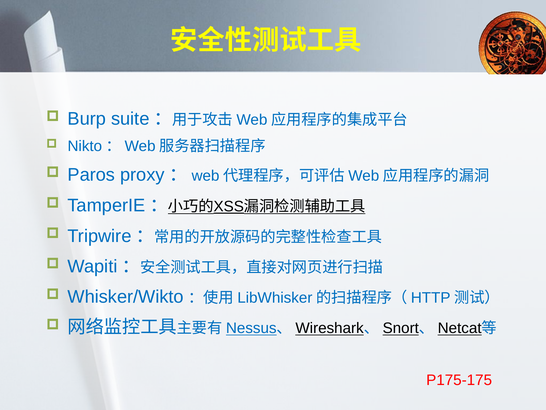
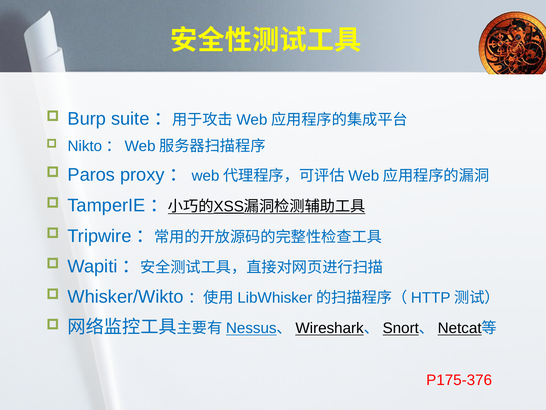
P175-175: P175-175 -> P175-376
